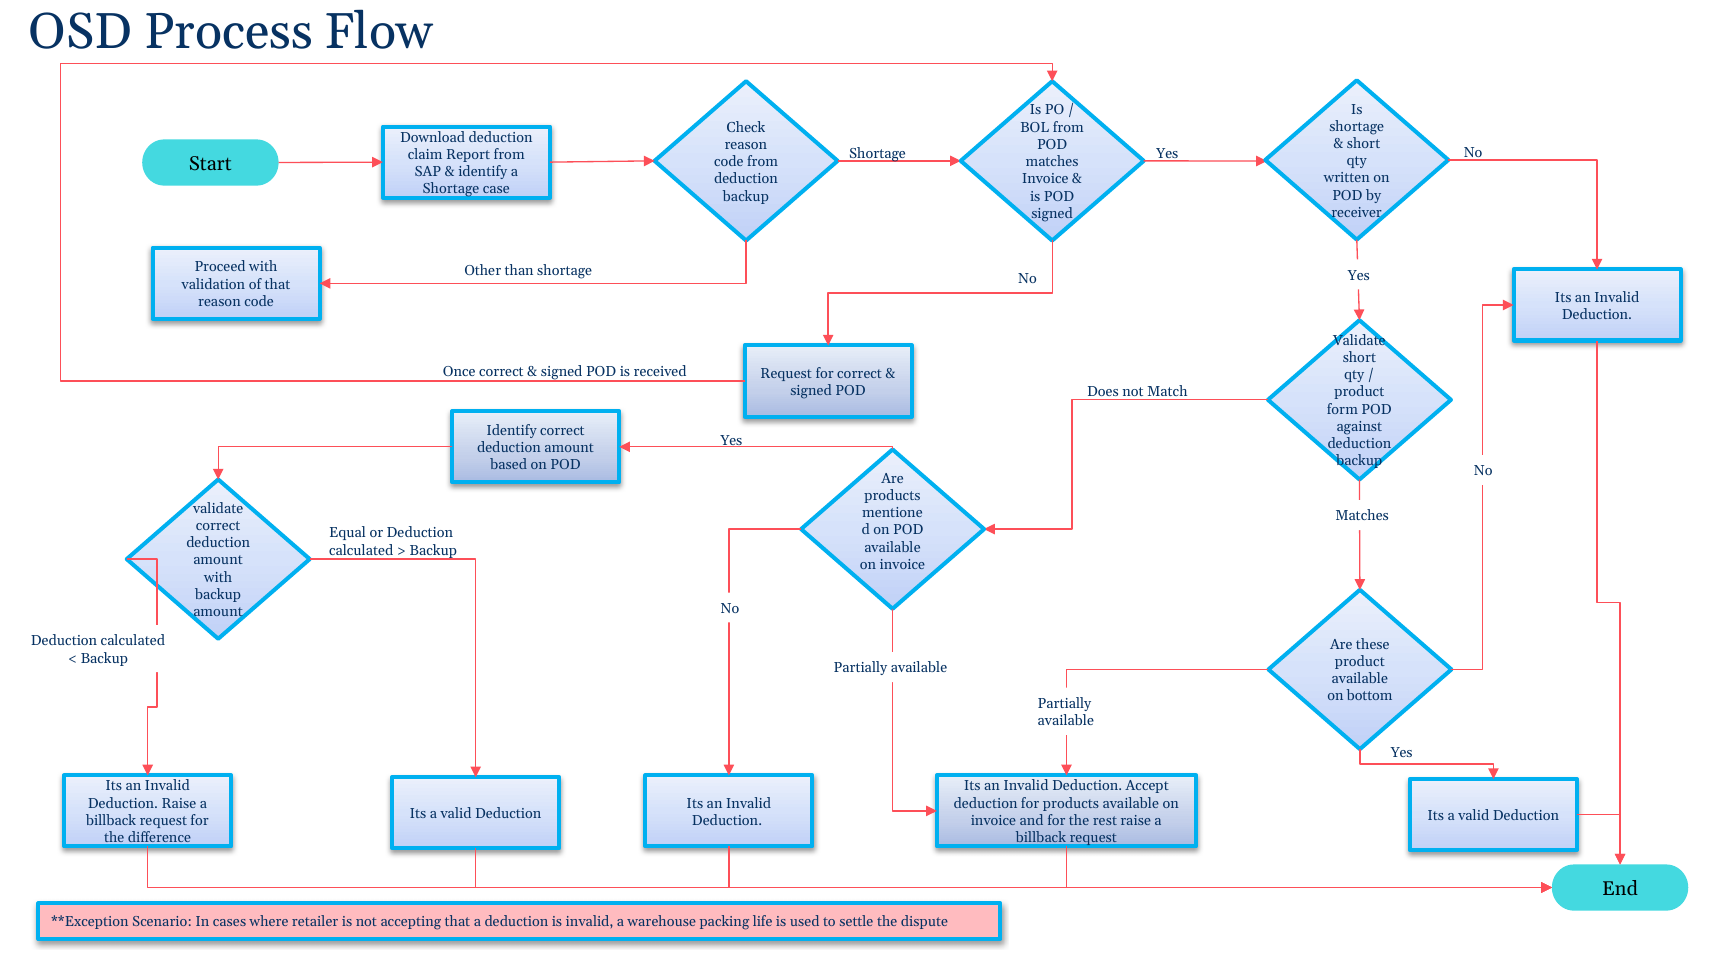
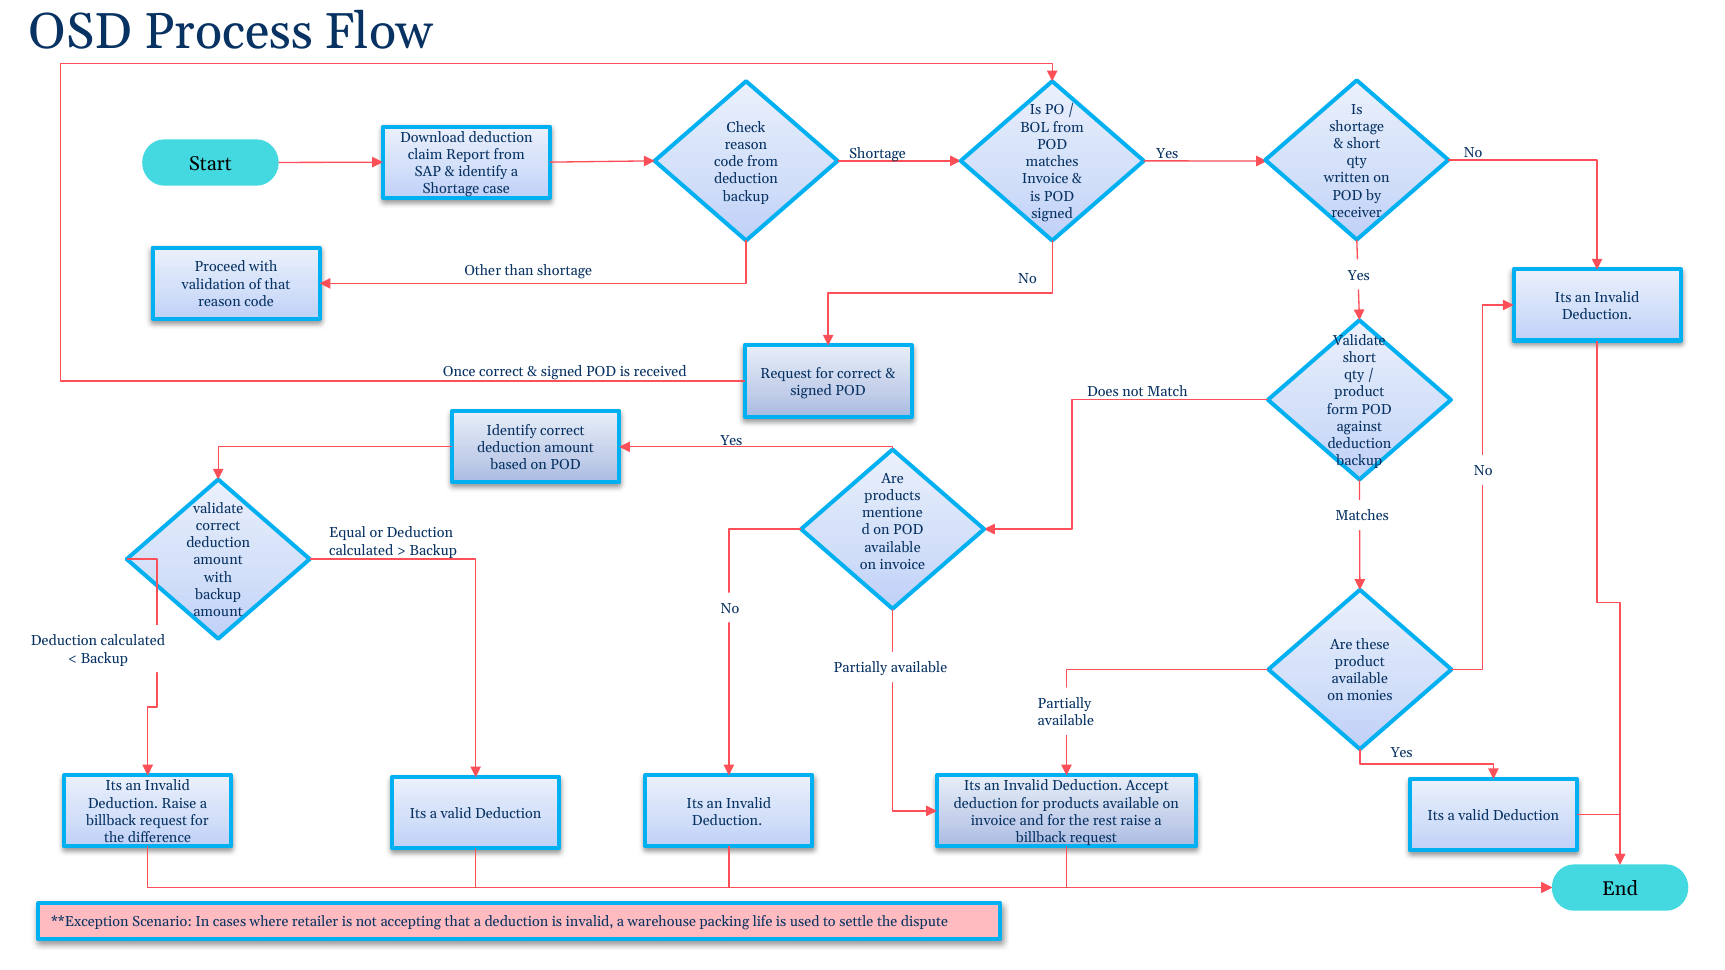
bottom: bottom -> monies
